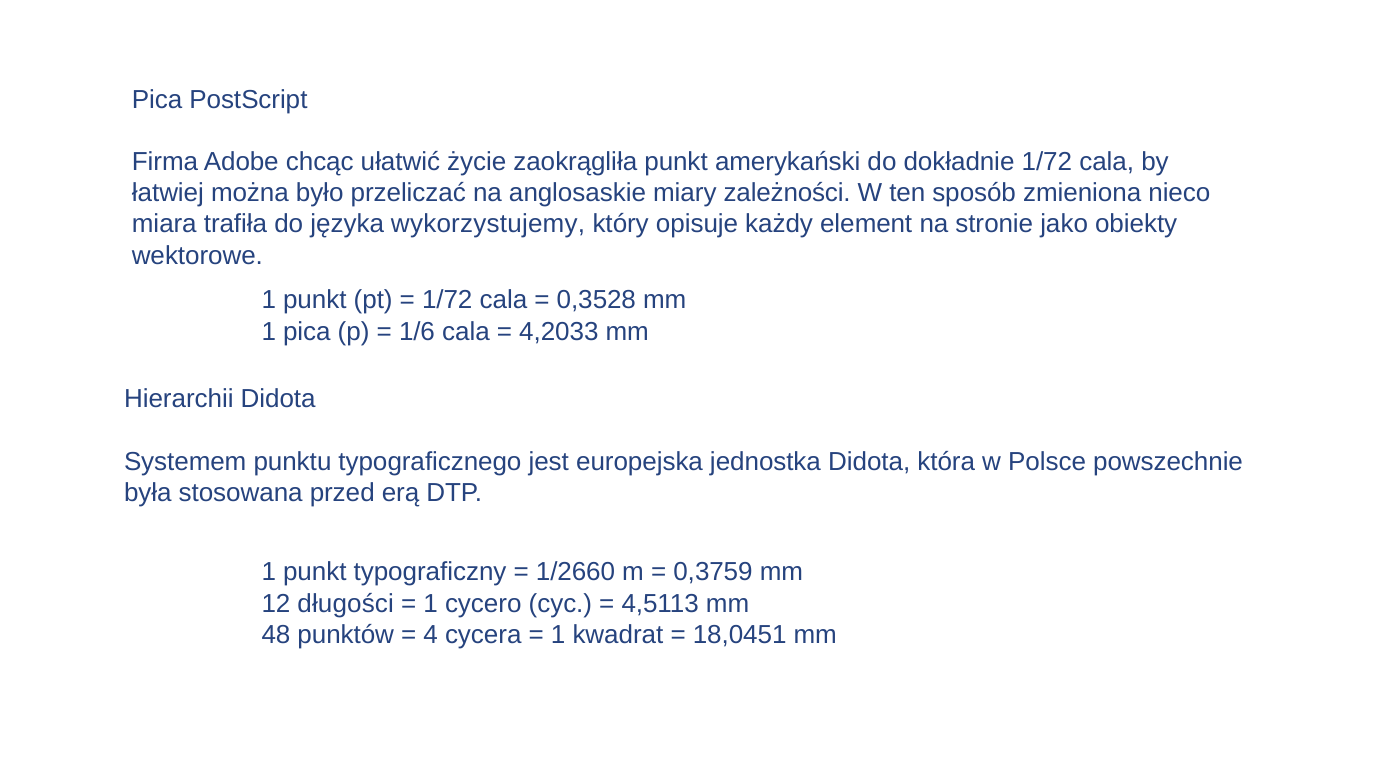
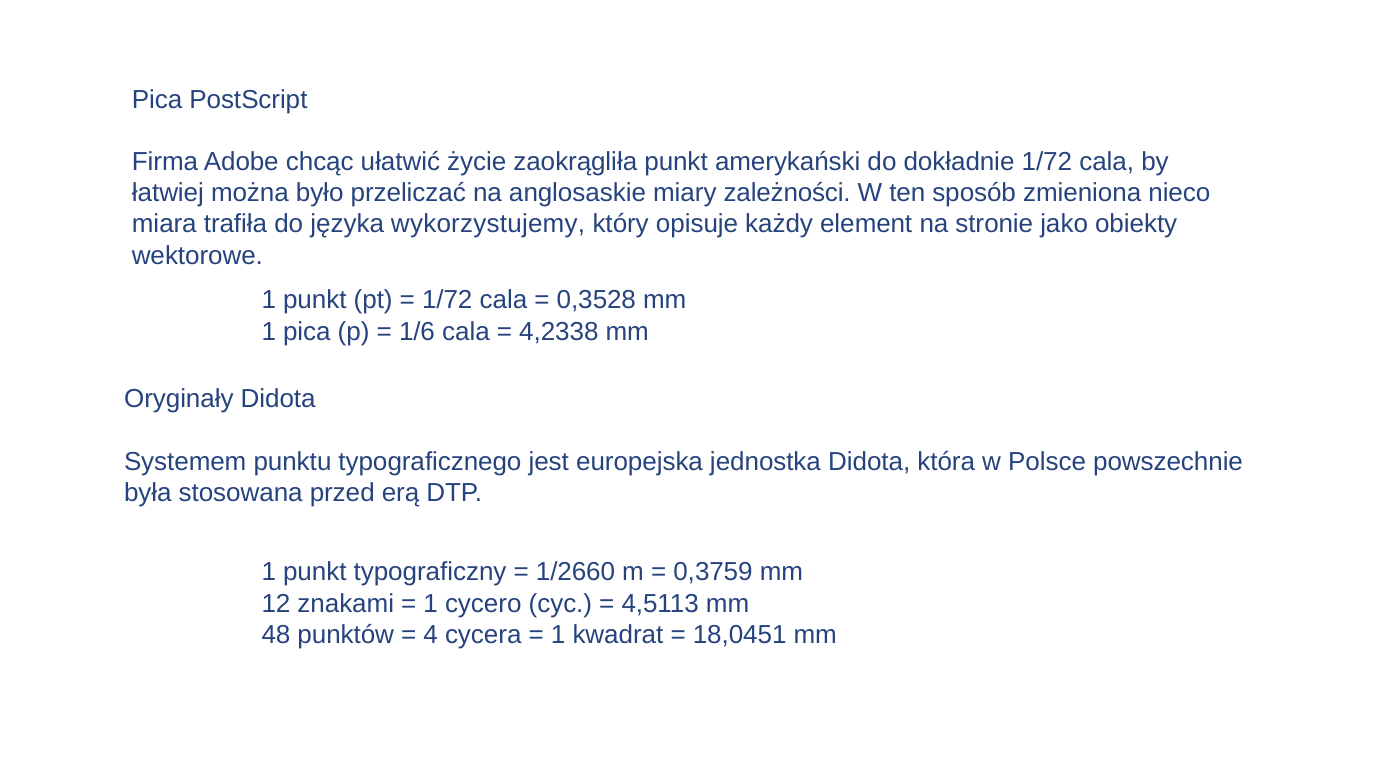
4,2033: 4,2033 -> 4,2338
Hierarchii: Hierarchii -> Oryginały
długości: długości -> znakami
